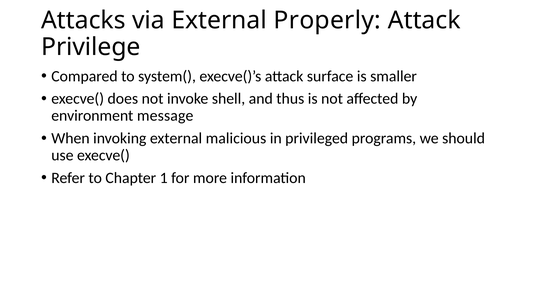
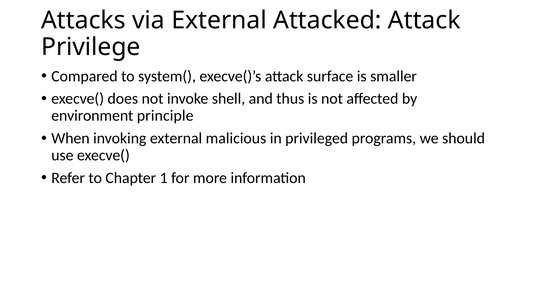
Properly: Properly -> Attacked
message: message -> principle
